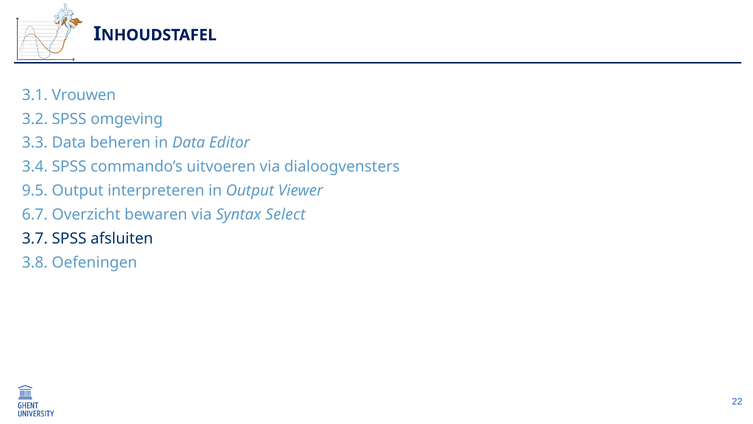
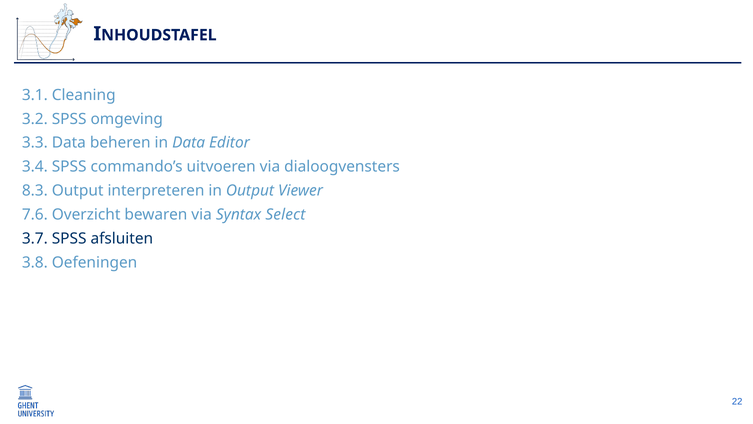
Vrouwen: Vrouwen -> Cleaning
9.5: 9.5 -> 8.3
6.7: 6.7 -> 7.6
